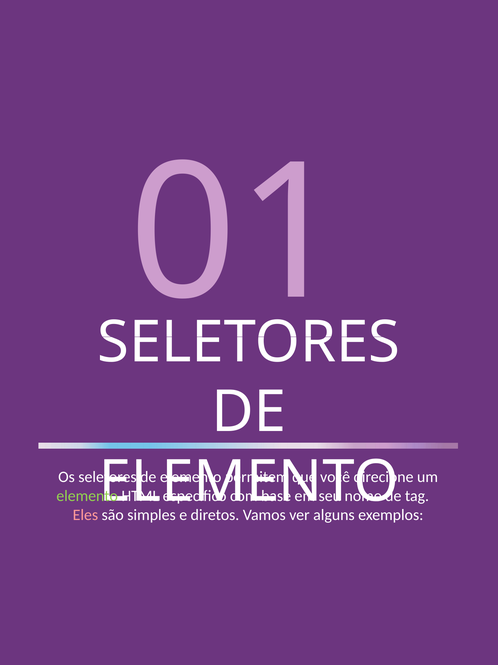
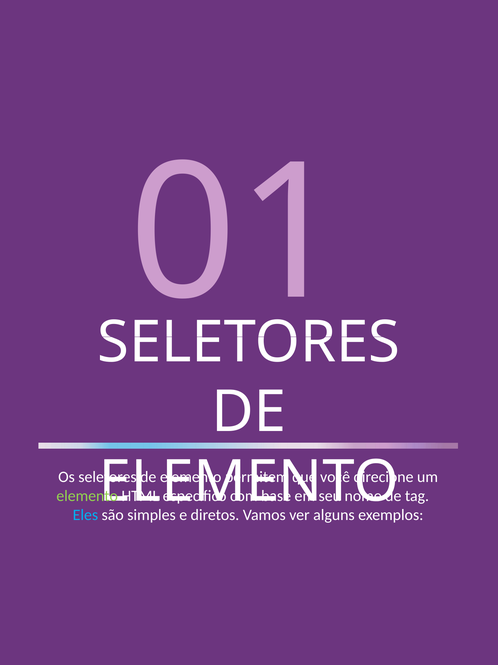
Eles colour: pink -> light blue
